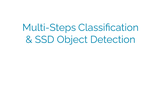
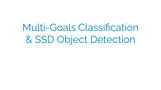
Multi-Steps: Multi-Steps -> Multi-Goals
